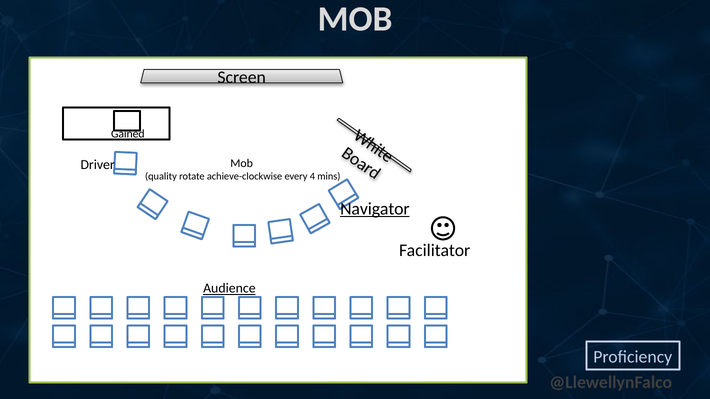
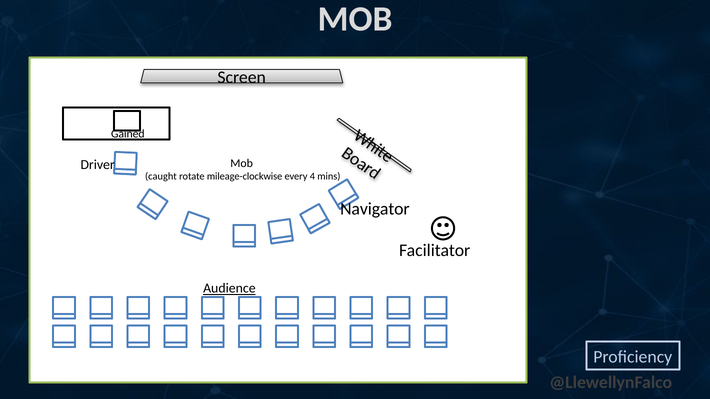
quality: quality -> caught
achieve-clockwise: achieve-clockwise -> mileage-clockwise
Navigator underline: present -> none
